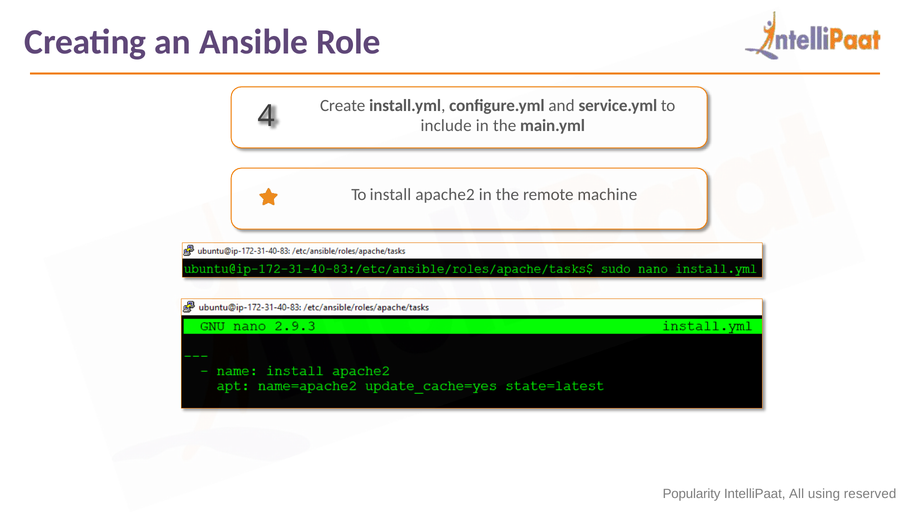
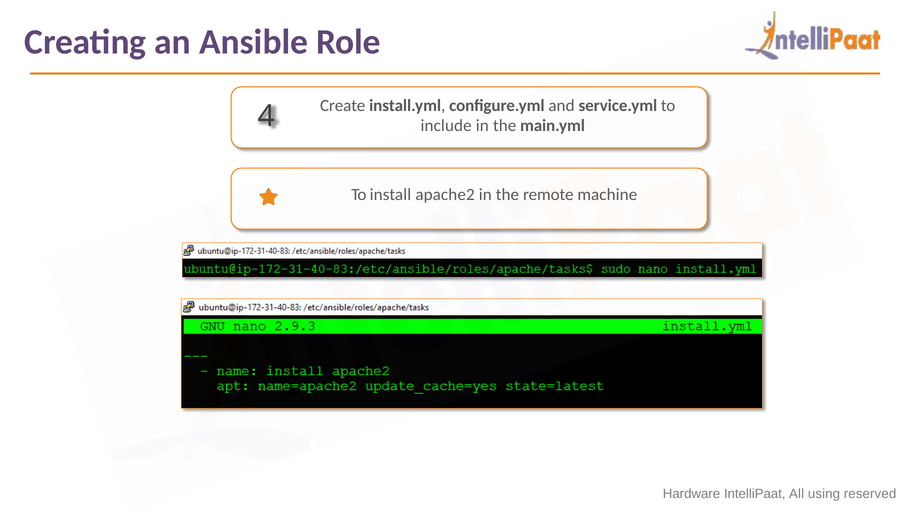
Popularity: Popularity -> Hardware
